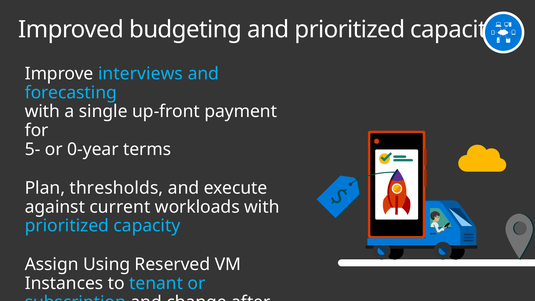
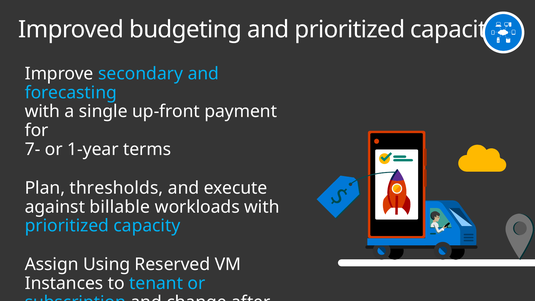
interviews: interviews -> secondary
5-: 5- -> 7-
0-year: 0-year -> 1-year
current: current -> billable
